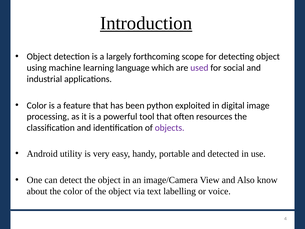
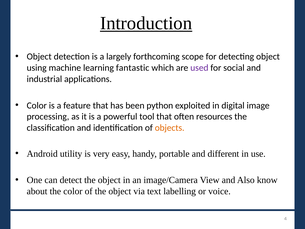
language: language -> fantastic
objects colour: purple -> orange
detected: detected -> different
